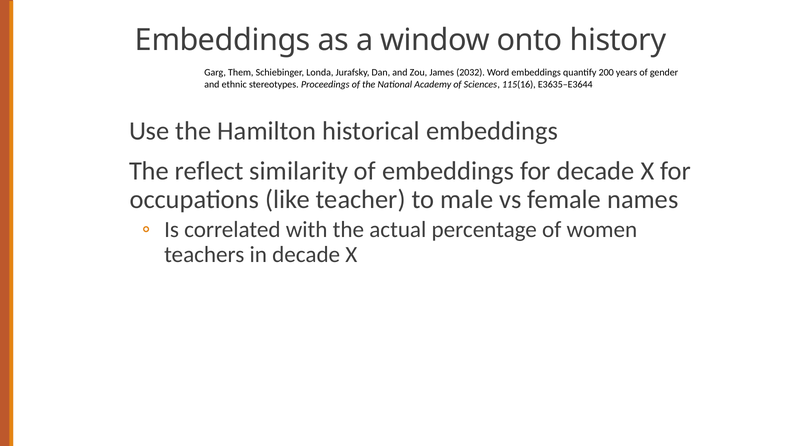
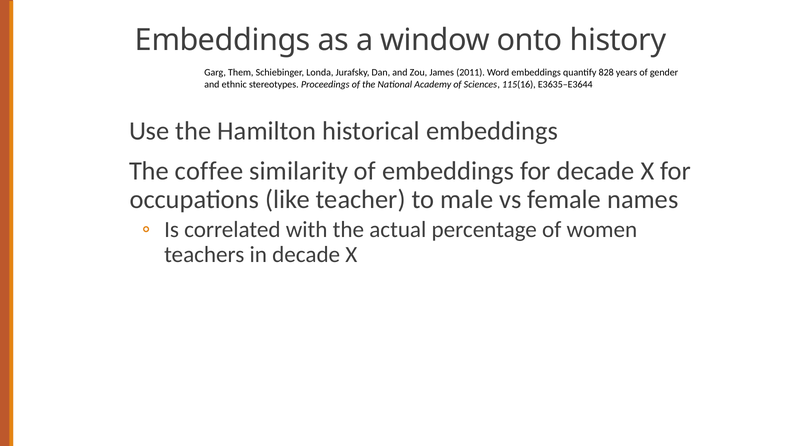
2032: 2032 -> 2011
200: 200 -> 828
reflect: reflect -> coffee
